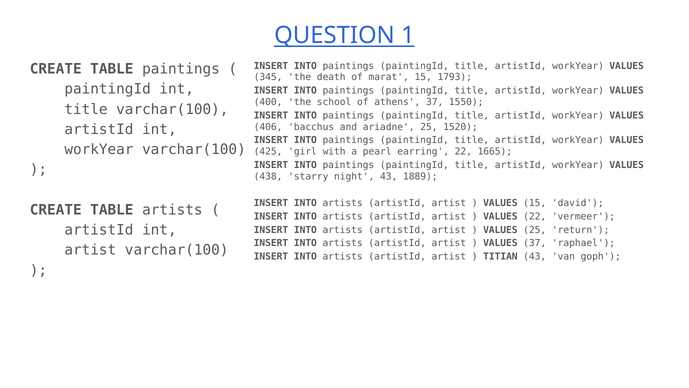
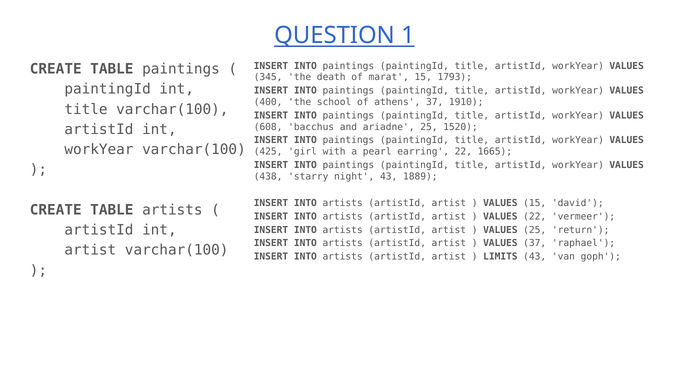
1550: 1550 -> 1910
406: 406 -> 608
TITIAN: TITIAN -> LIMITS
